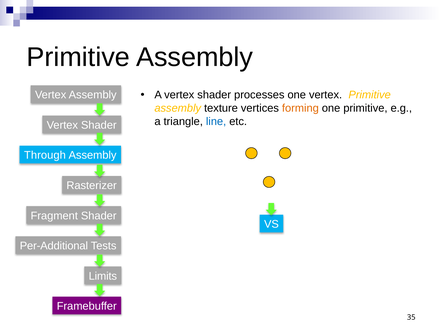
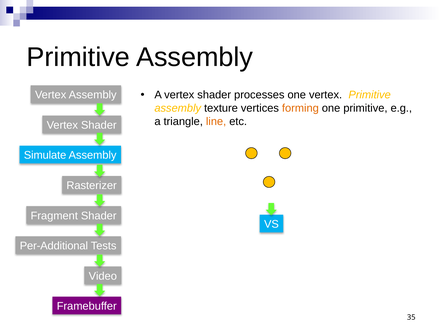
line colour: blue -> orange
Through: Through -> Simulate
Limits: Limits -> Video
